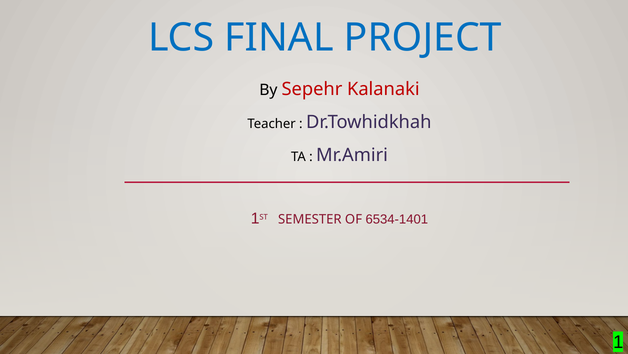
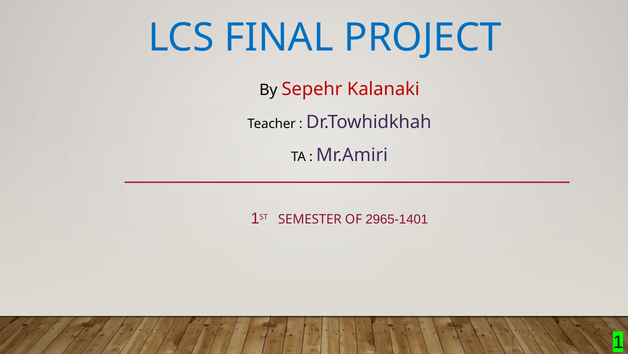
6534-1401: 6534-1401 -> 2965-1401
